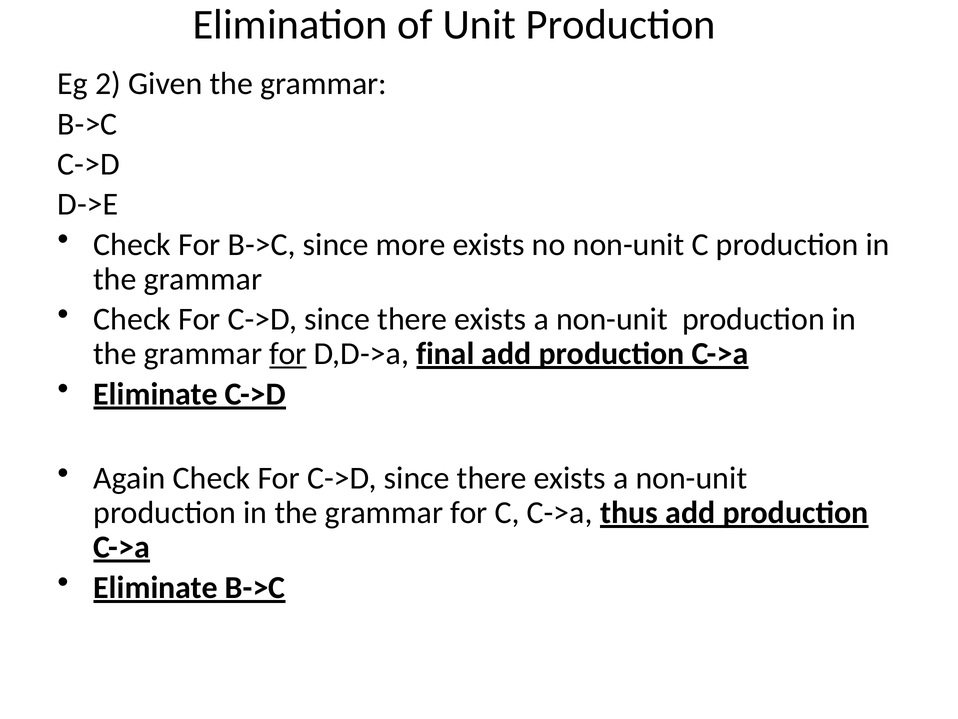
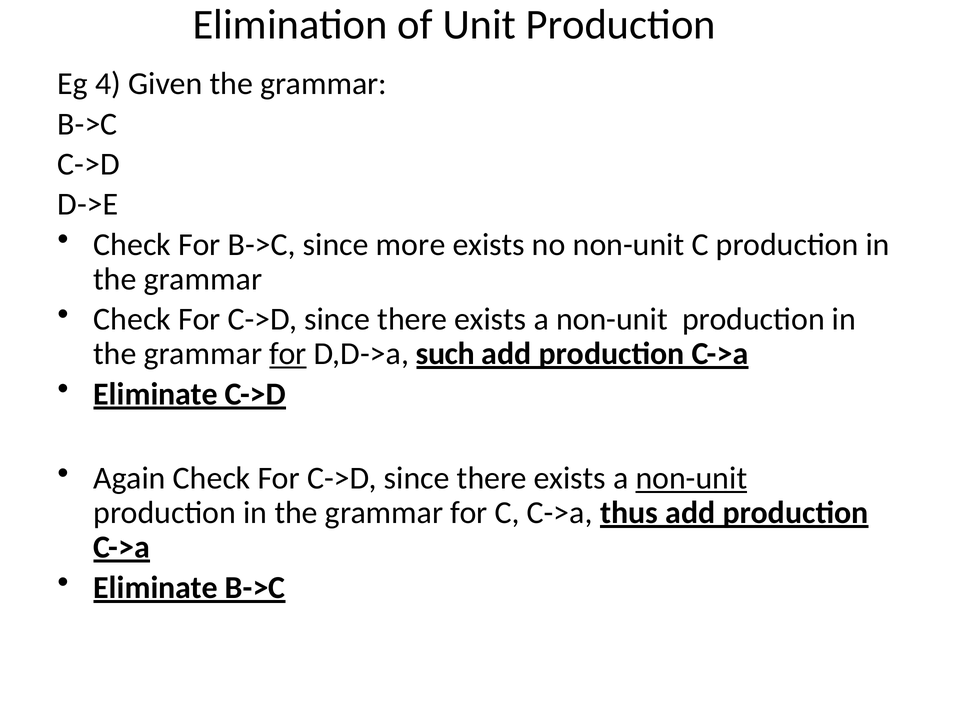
2: 2 -> 4
final: final -> such
non-unit at (691, 478) underline: none -> present
